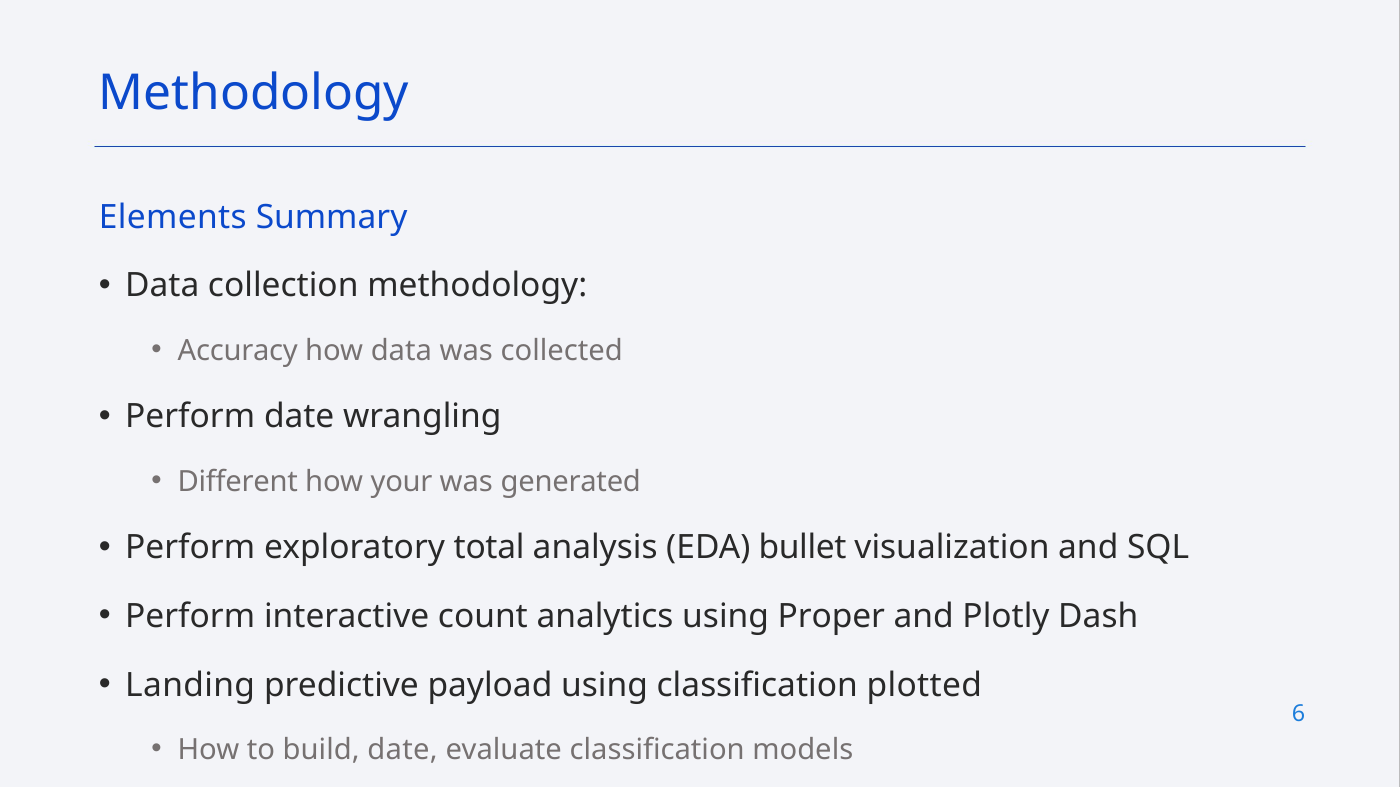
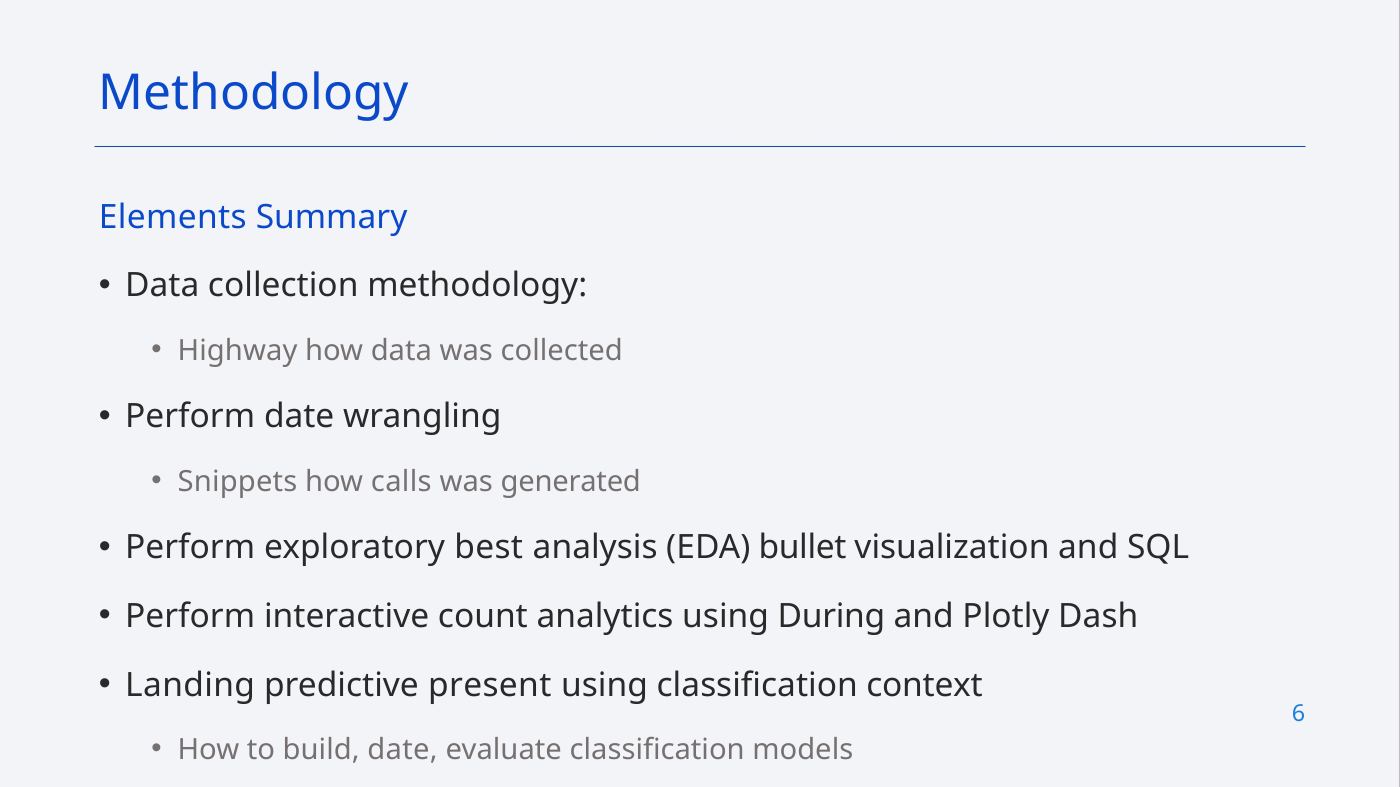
Accuracy: Accuracy -> Highway
Different: Different -> Snippets
your: your -> calls
total: total -> best
Proper: Proper -> During
payload: payload -> present
plotted: plotted -> context
